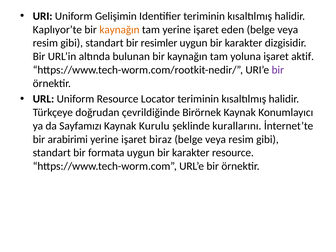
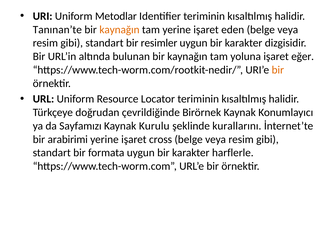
Gelişimin: Gelişimin -> Metodlar
Kaplıyor’te: Kaplıyor’te -> Tanınan’te
aktif: aktif -> eğer
bir at (278, 70) colour: purple -> orange
biraz: biraz -> cross
karakter resource: resource -> harflerle
